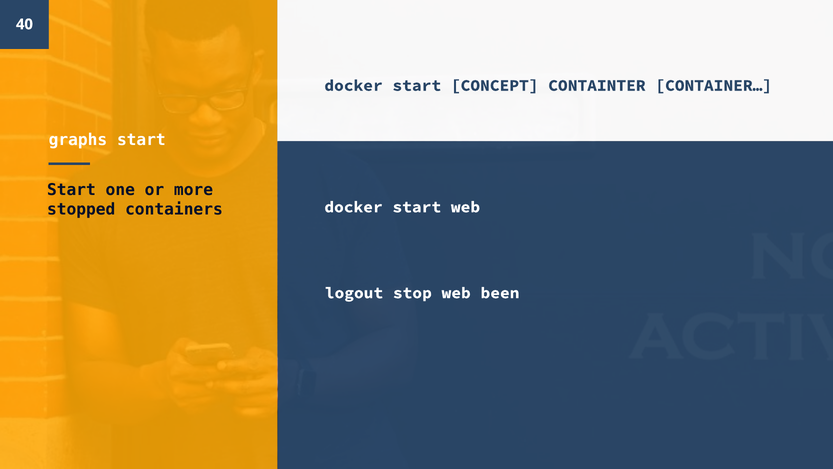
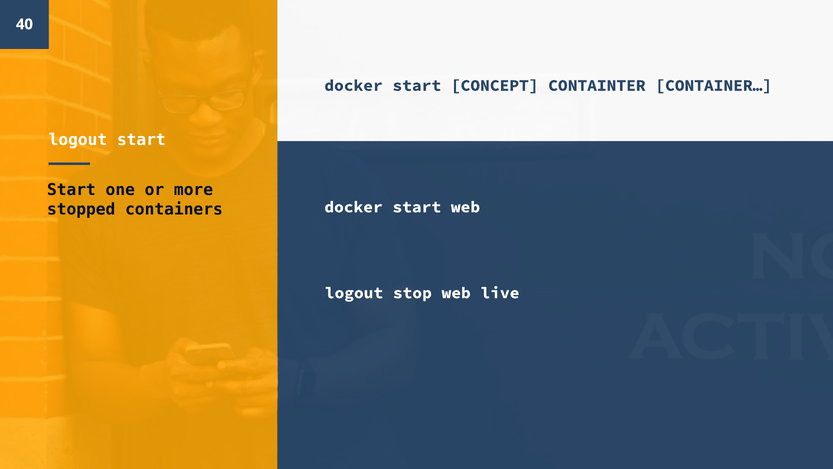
graphs at (78, 140): graphs -> logout
been: been -> live
